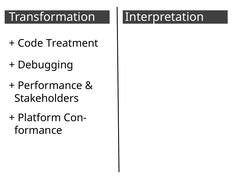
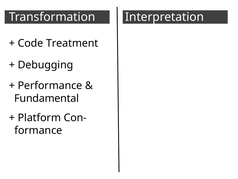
Stakeholders: Stakeholders -> Fundamental
